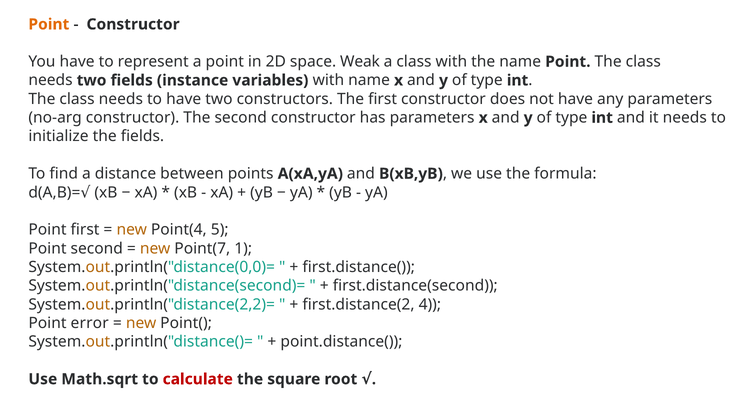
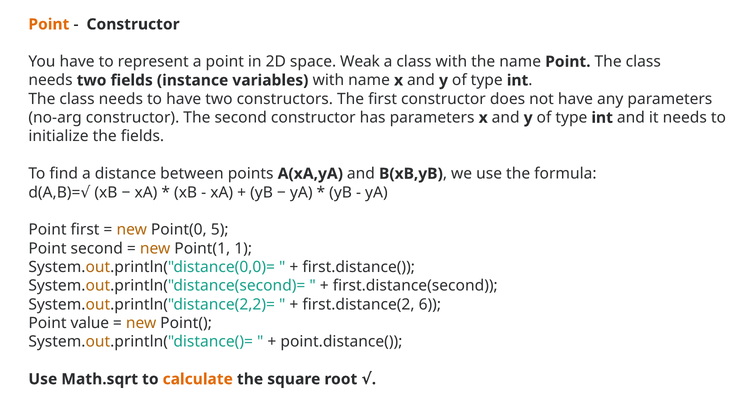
Point(4: Point(4 -> Point(0
Point(7: Point(7 -> Point(1
4: 4 -> 6
error: error -> value
calculate colour: red -> orange
